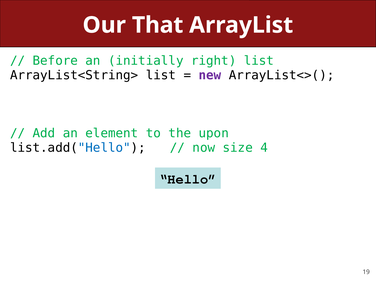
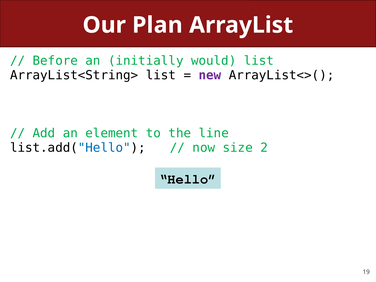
That: That -> Plan
right: right -> would
upon: upon -> line
4: 4 -> 2
